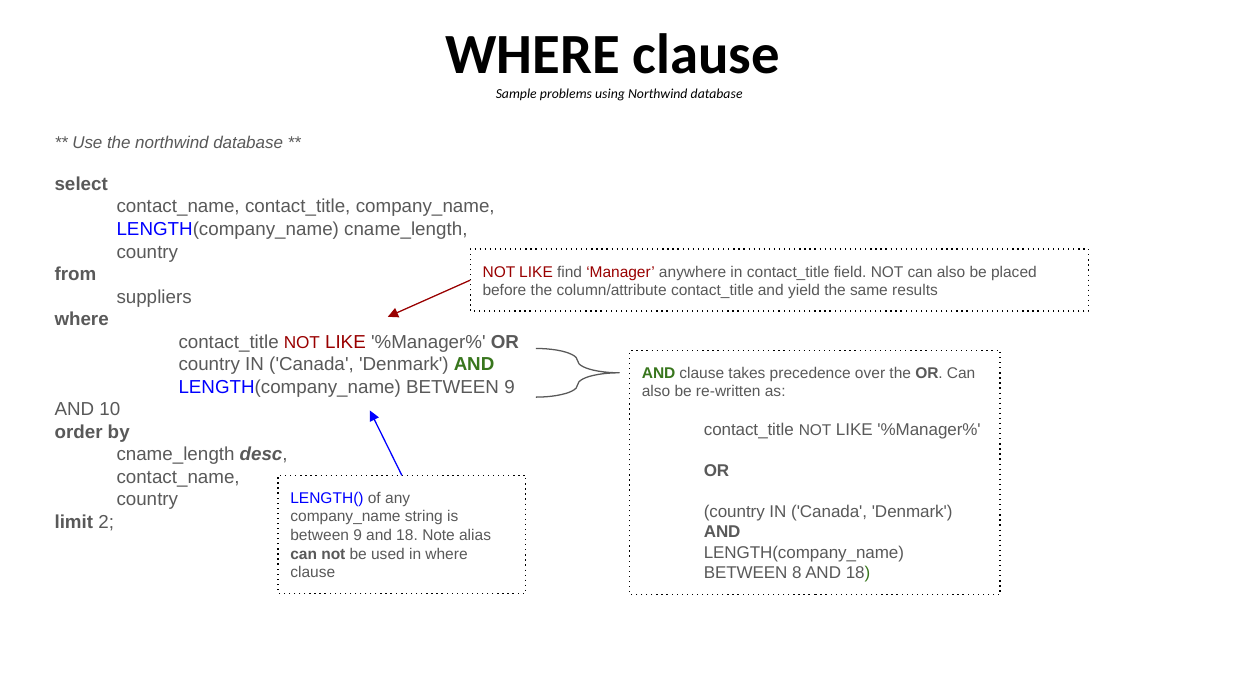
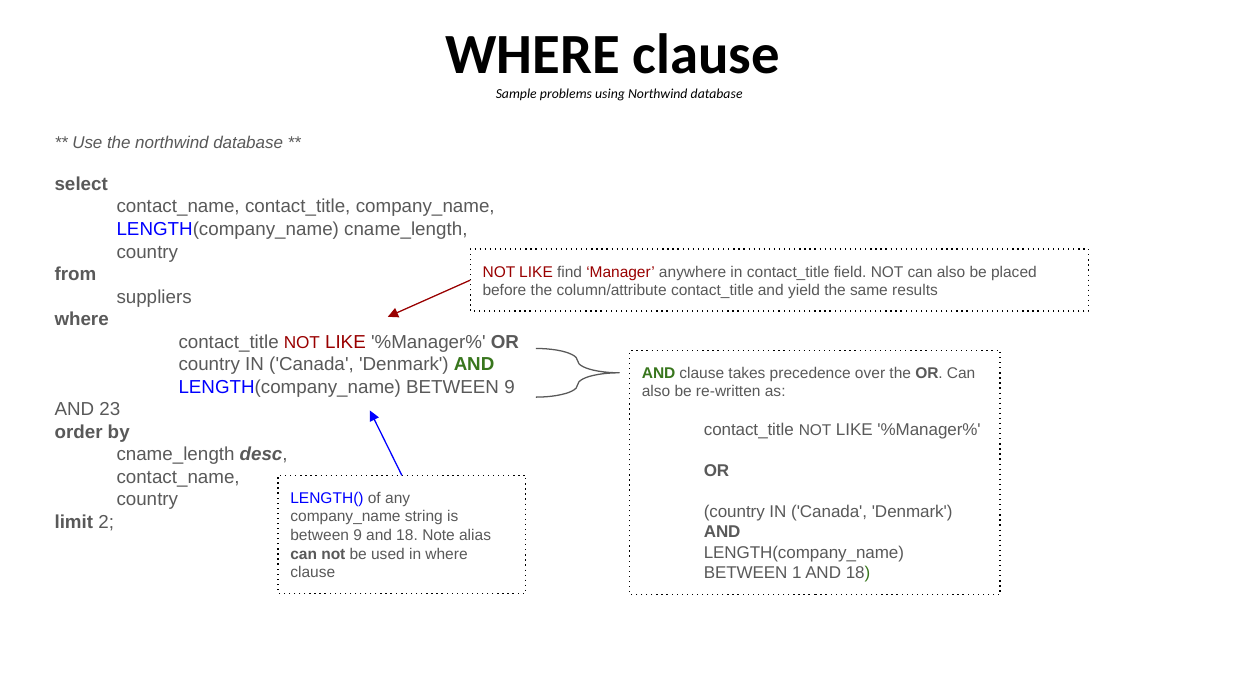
10: 10 -> 23
8: 8 -> 1
